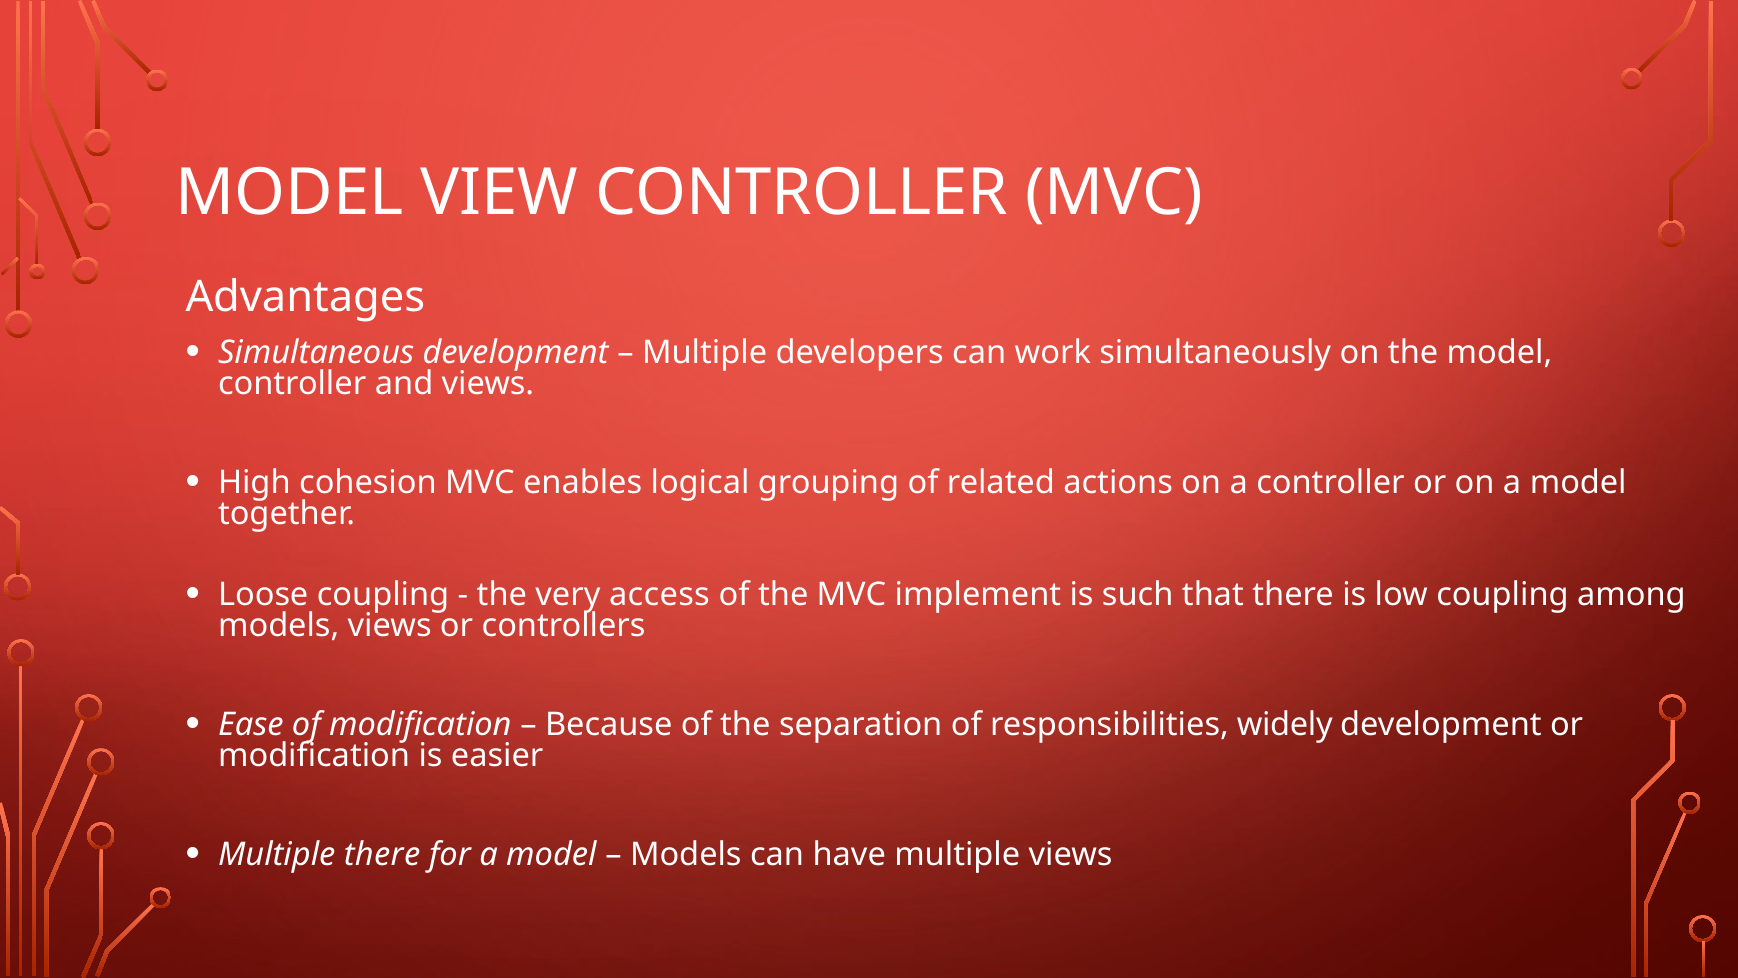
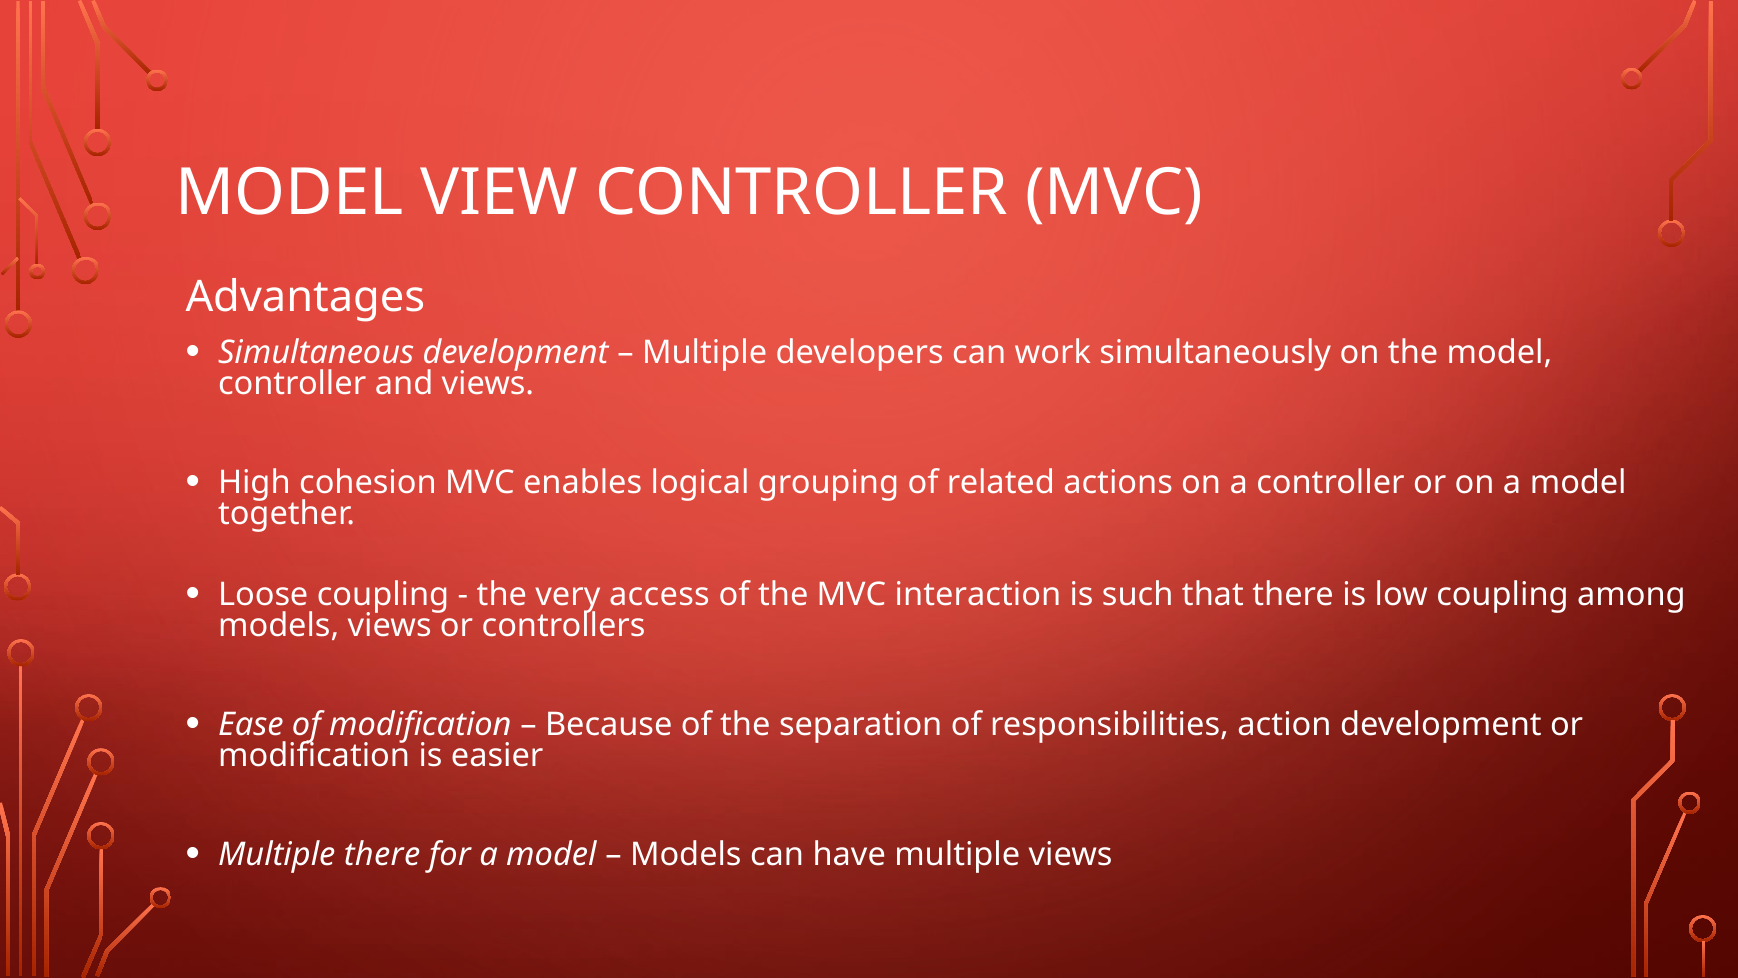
implement: implement -> interaction
widely: widely -> action
